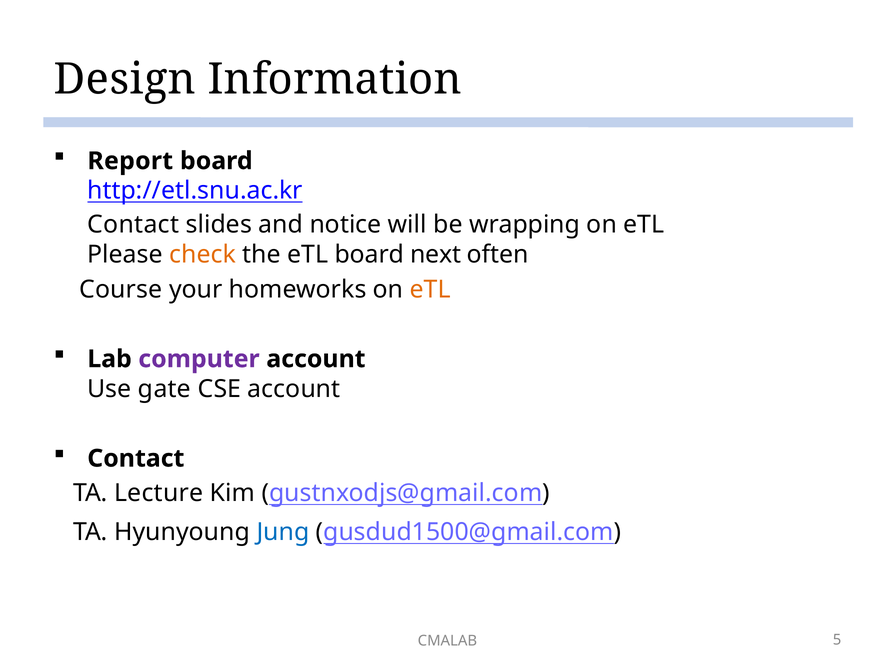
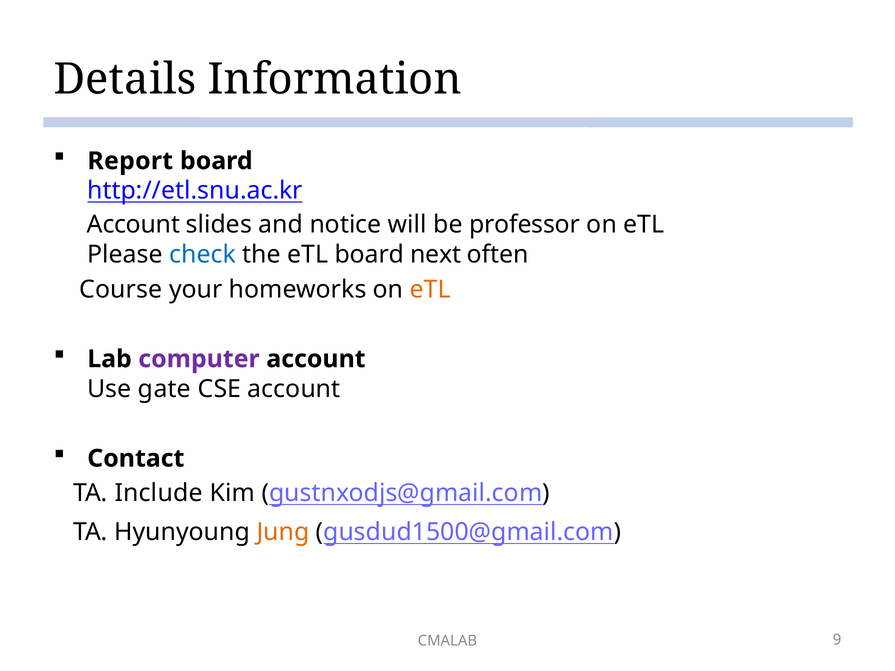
Design: Design -> Details
Contact at (133, 225): Contact -> Account
wrapping: wrapping -> professor
check colour: orange -> blue
Lecture: Lecture -> Include
Jung colour: blue -> orange
5: 5 -> 9
